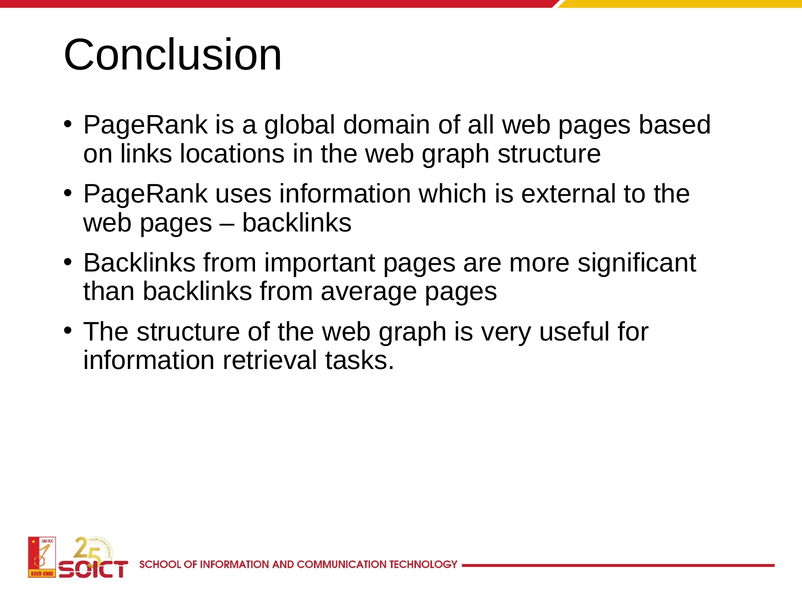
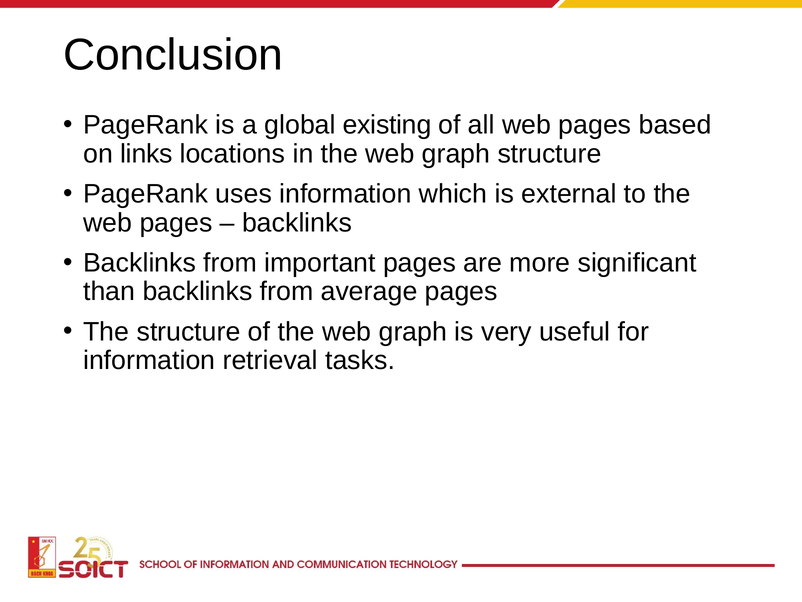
domain: domain -> existing
